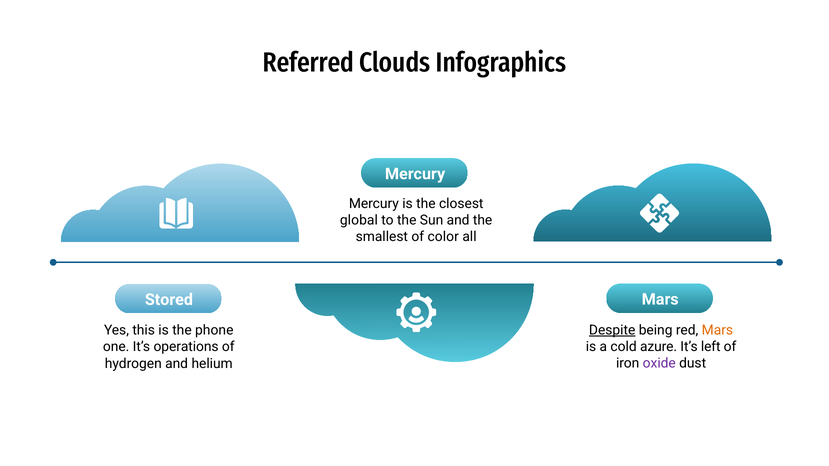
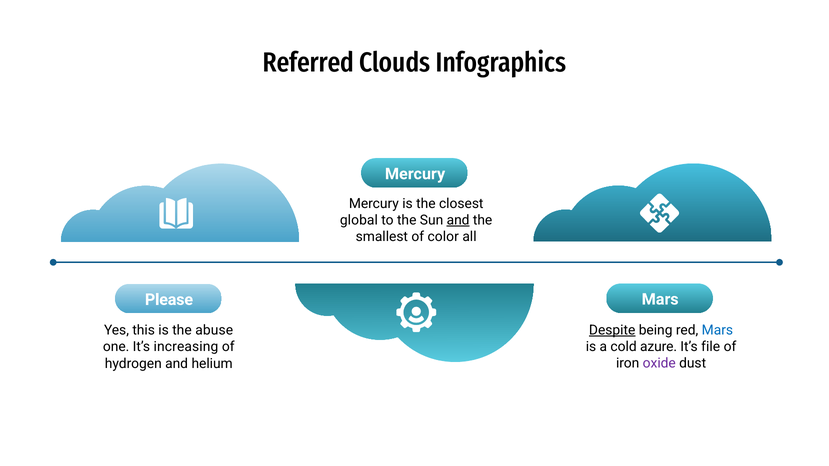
and at (458, 220) underline: none -> present
Stored: Stored -> Please
Mars at (717, 330) colour: orange -> blue
phone: phone -> abuse
left: left -> file
operations: operations -> increasing
